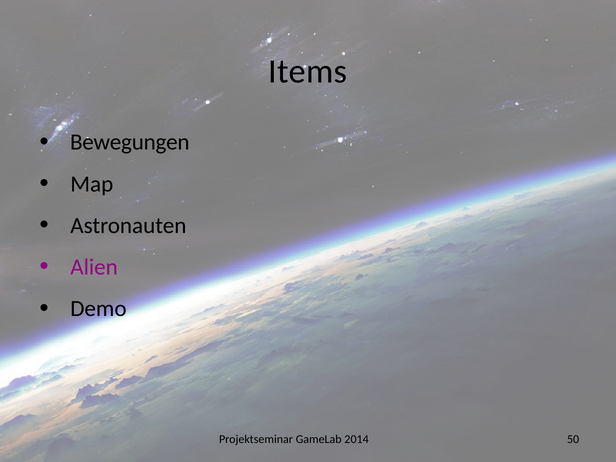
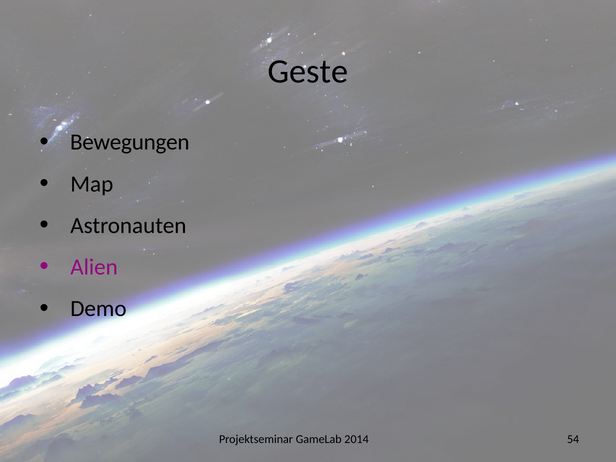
Items: Items -> Geste
50: 50 -> 54
